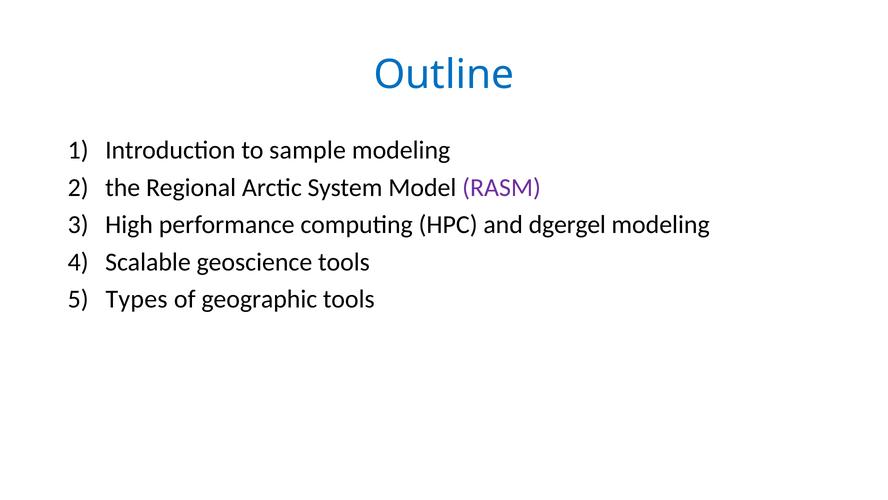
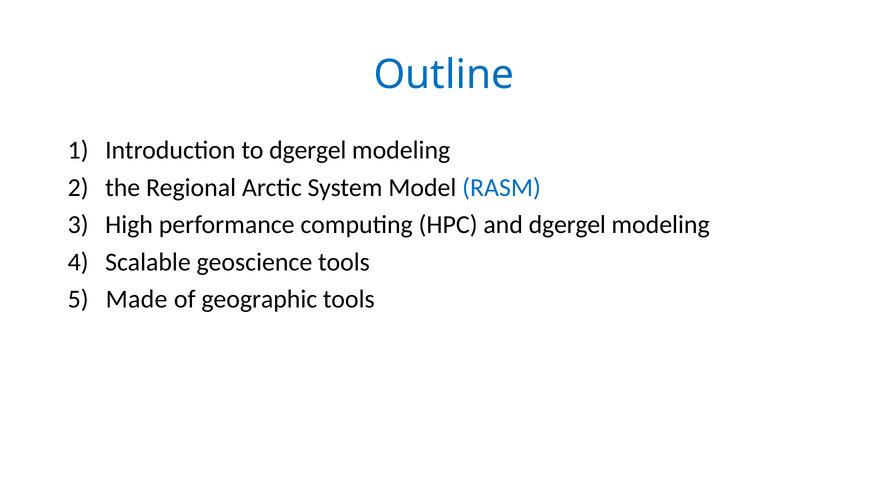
to sample: sample -> dgergel
RASM colour: purple -> blue
Types: Types -> Made
